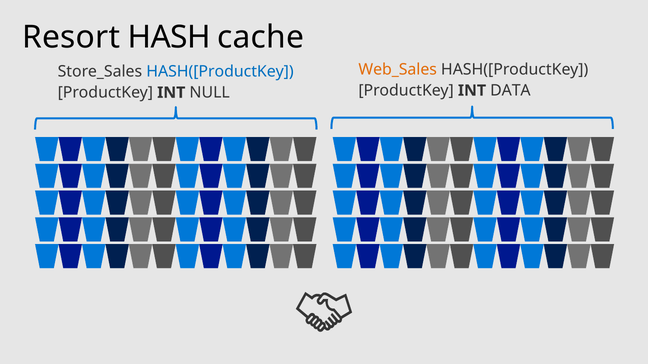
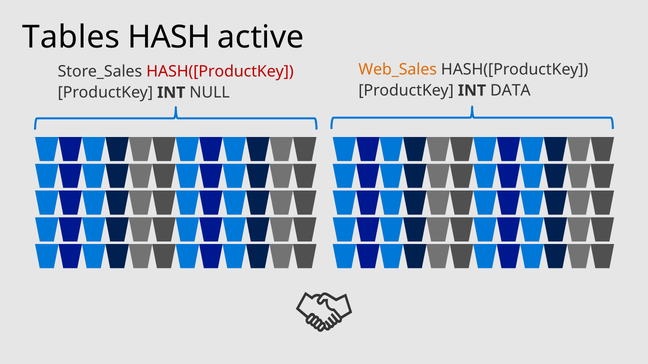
Resort: Resort -> Tables
cache: cache -> active
HASH([ProductKey at (220, 72) colour: blue -> red
